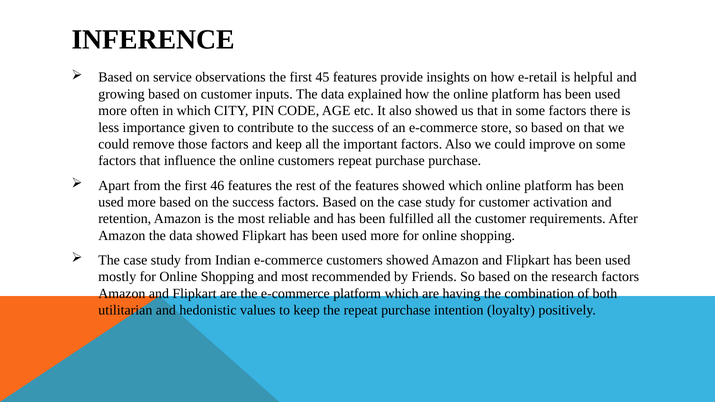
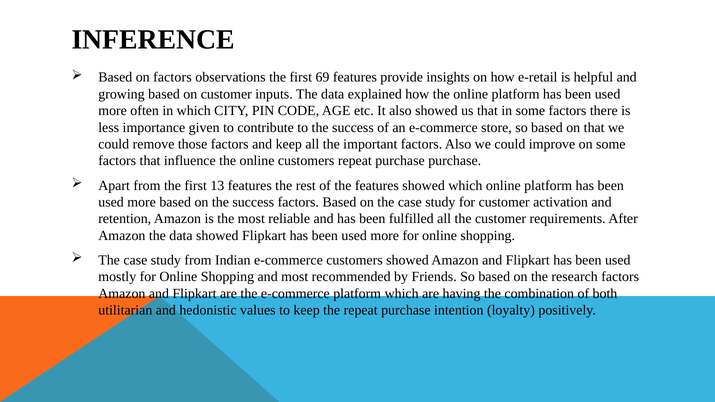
on service: service -> factors
45: 45 -> 69
46: 46 -> 13
